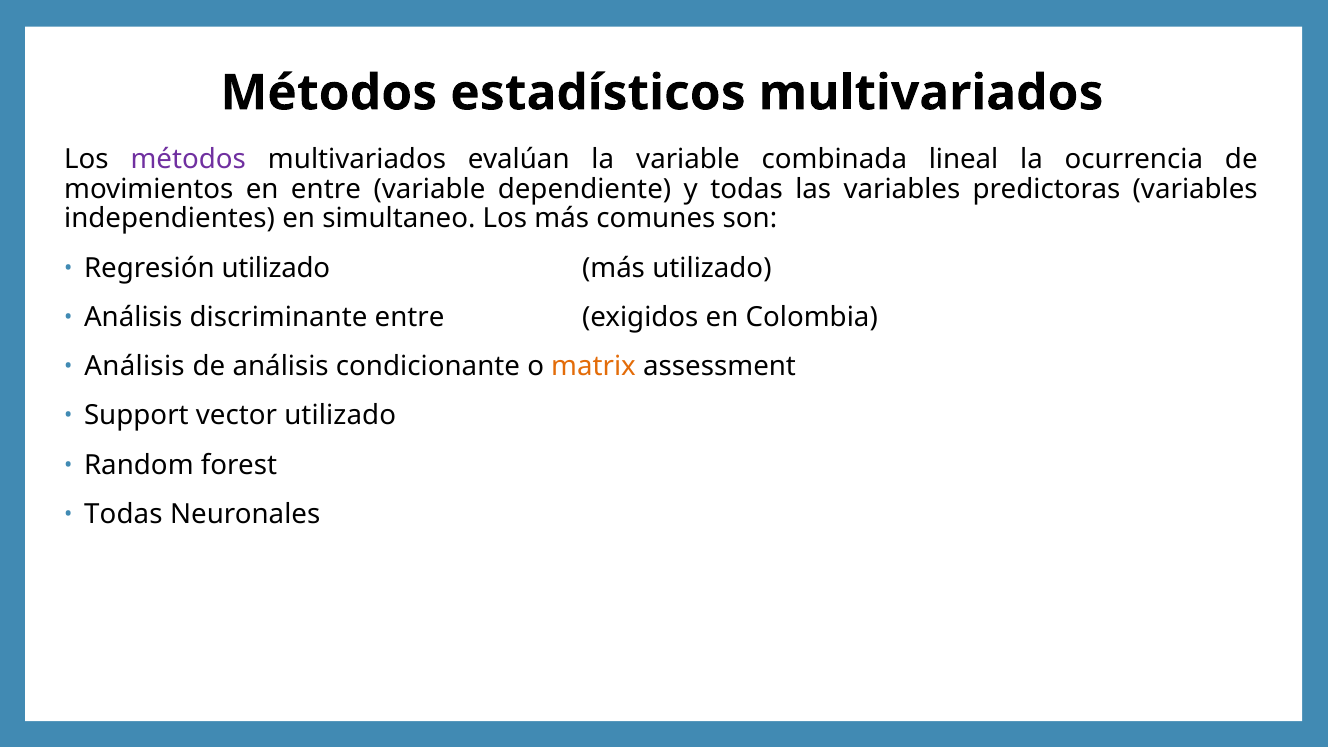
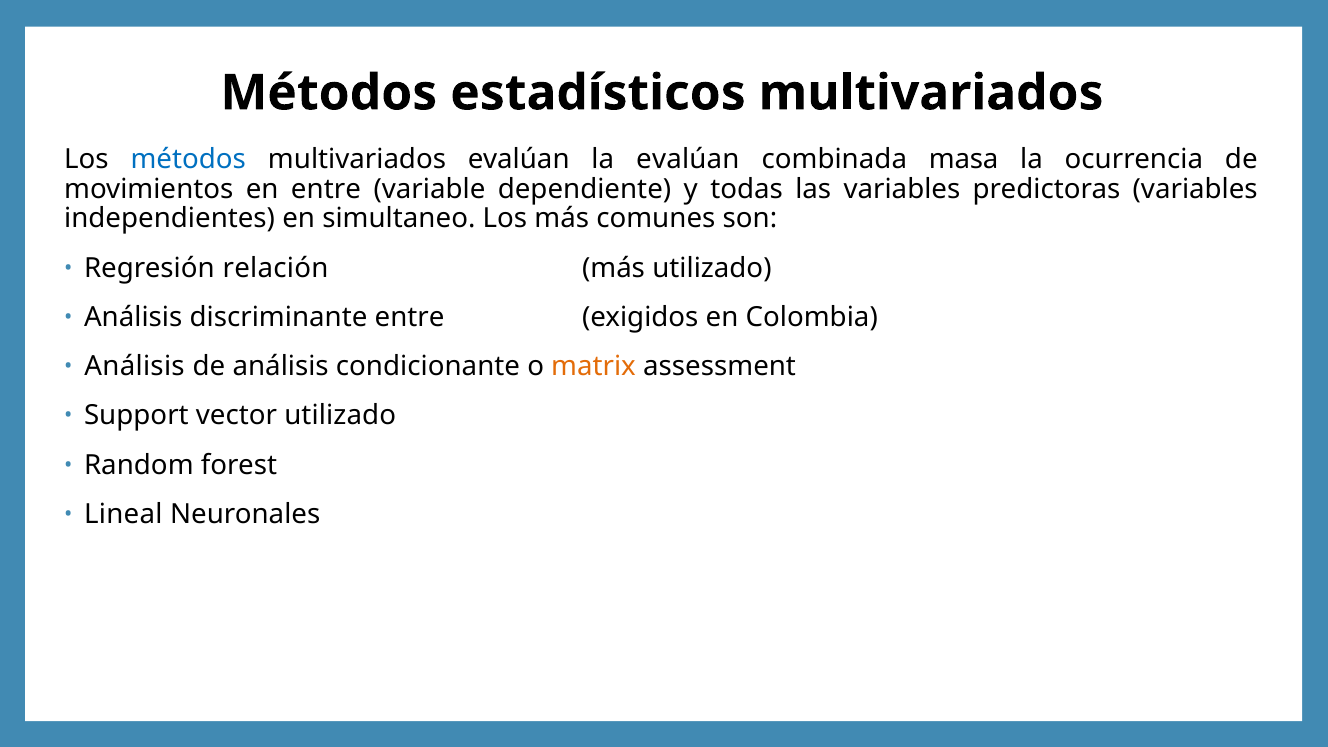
métodos at (188, 159) colour: purple -> blue
la variable: variable -> evalúan
lineal: lineal -> masa
Regresión utilizado: utilizado -> relación
Todas at (123, 514): Todas -> Lineal
